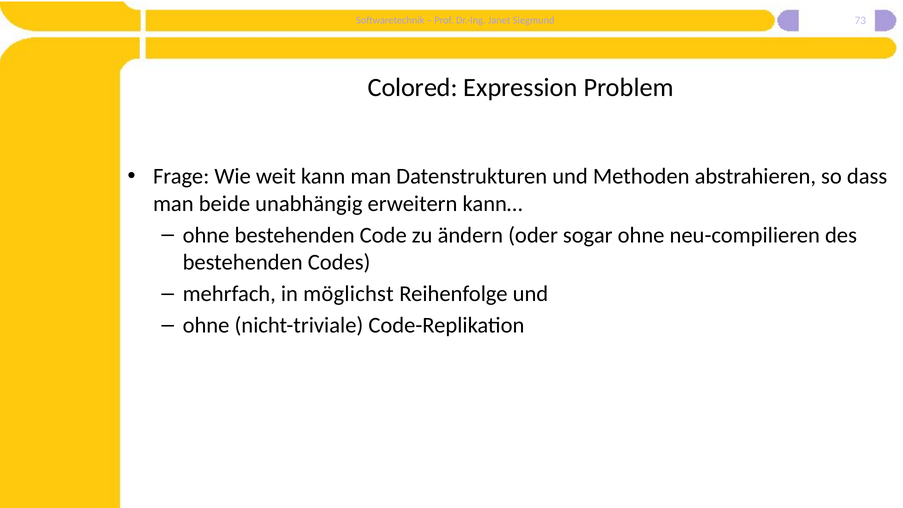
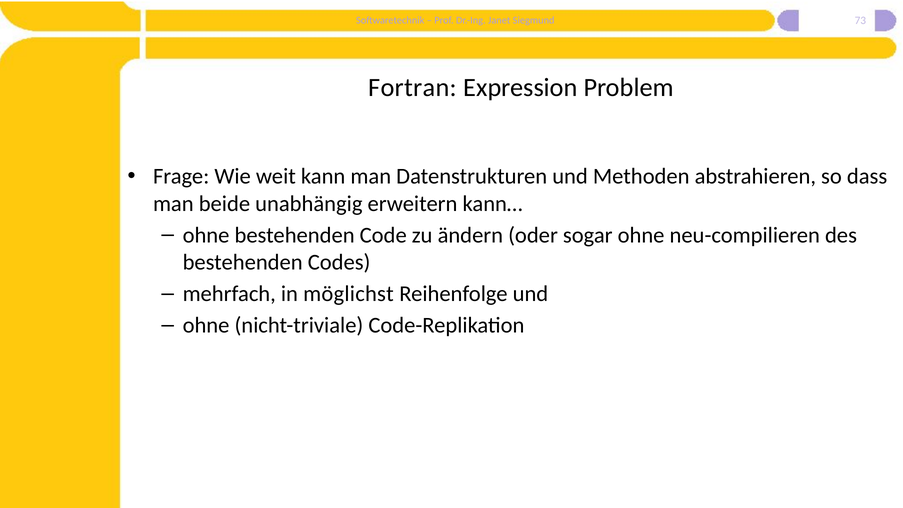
Colored: Colored -> Fortran
